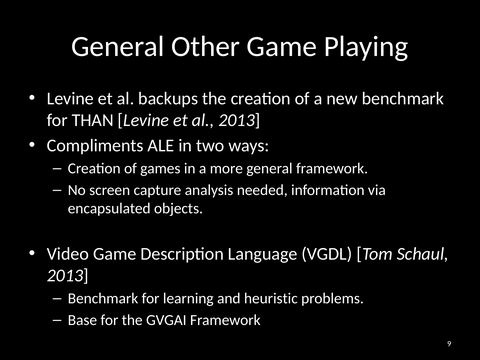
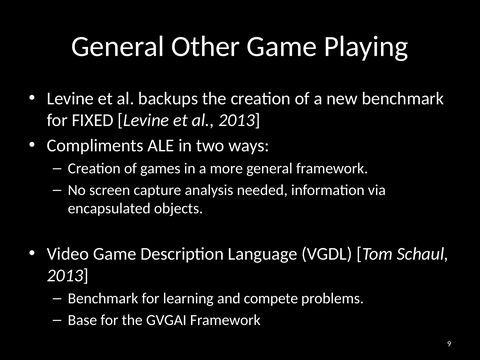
THAN: THAN -> FIXED
heuristic: heuristic -> compete
